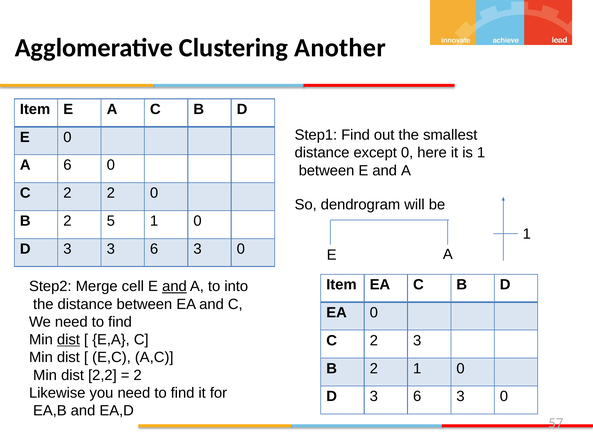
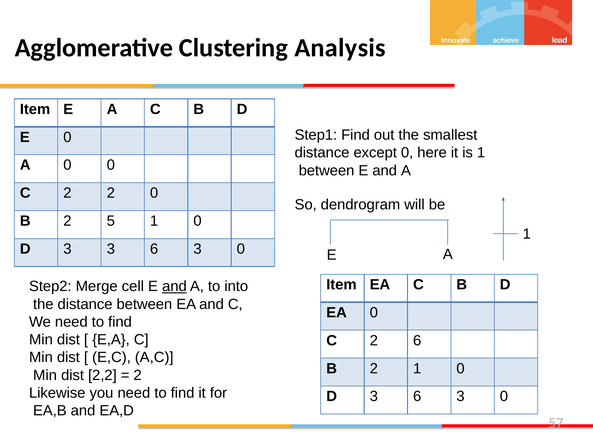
Another: Another -> Analysis
A 6: 6 -> 0
dist at (68, 340) underline: present -> none
2 3: 3 -> 6
